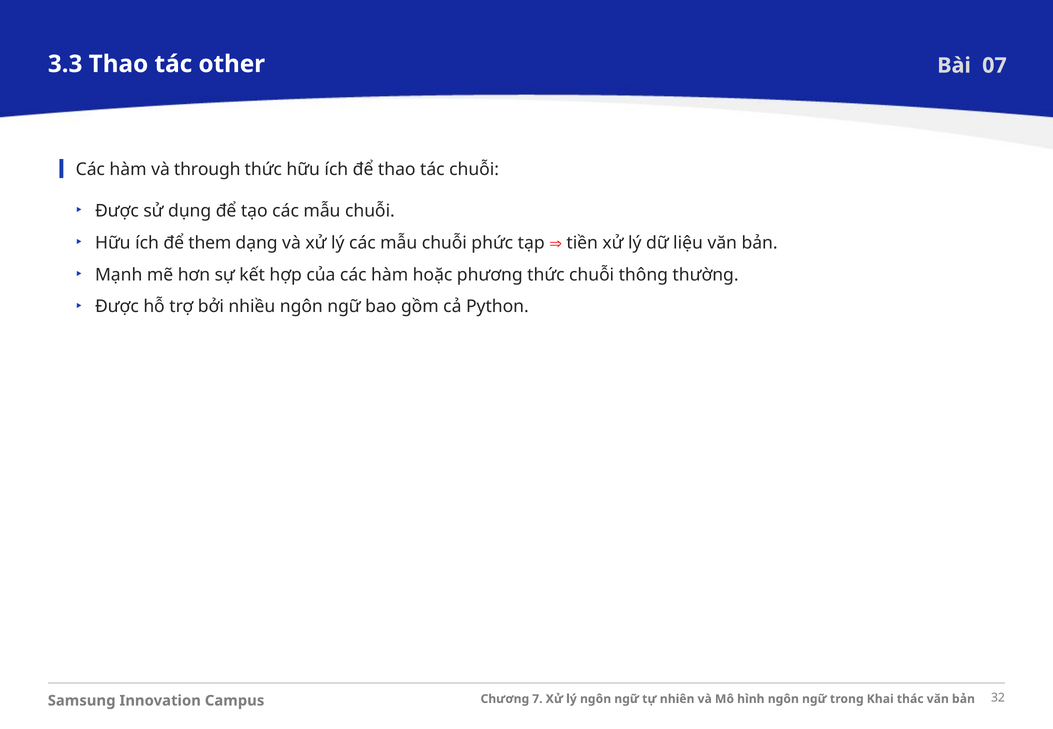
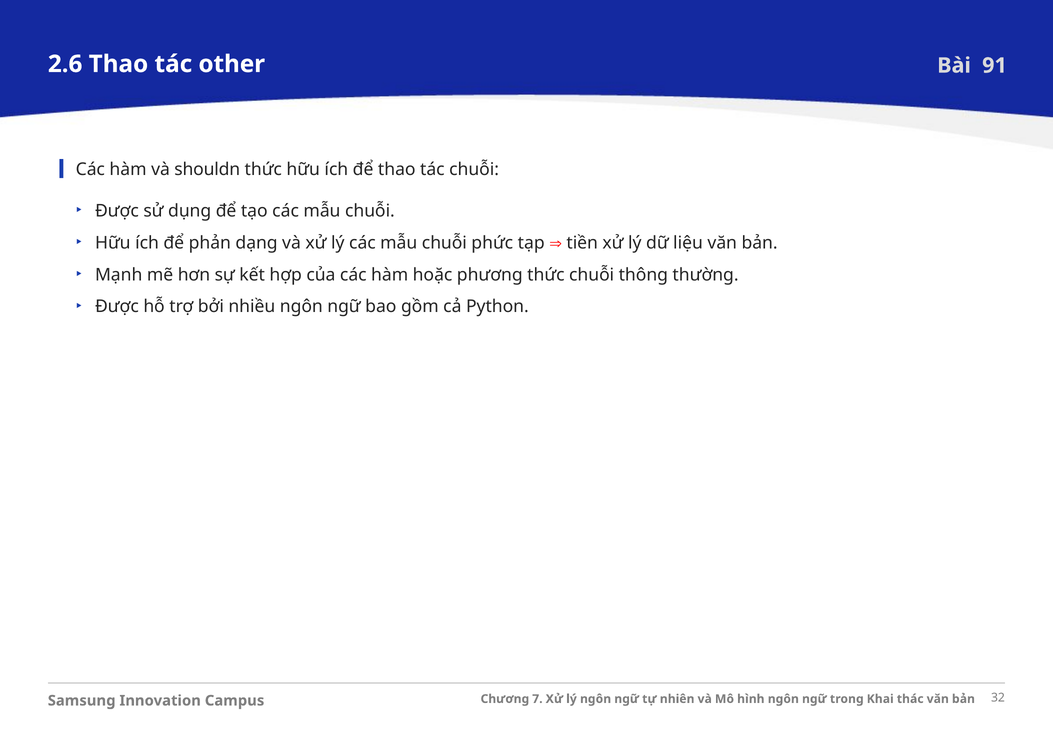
3.3: 3.3 -> 2.6
07: 07 -> 91
through: through -> shouldn
them: them -> phản
